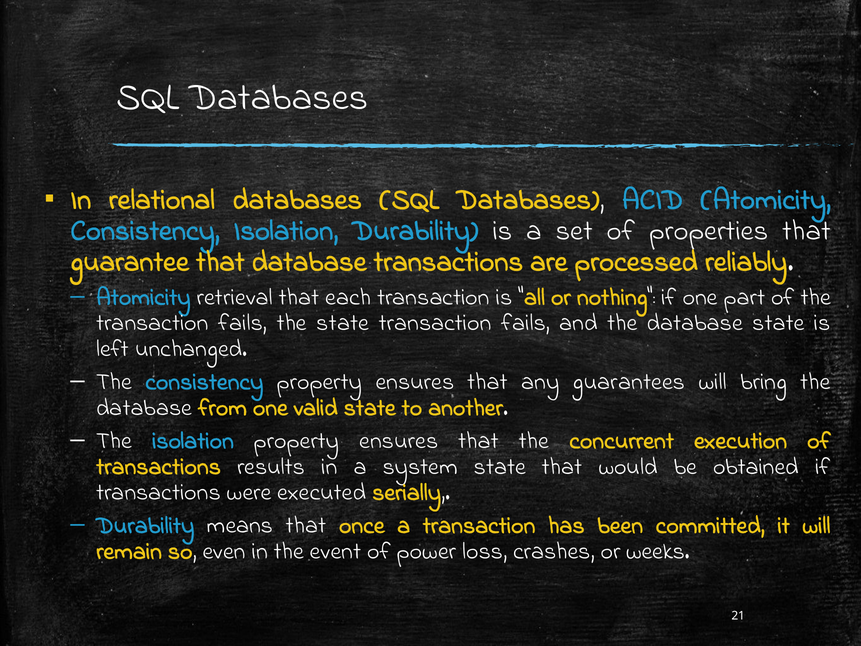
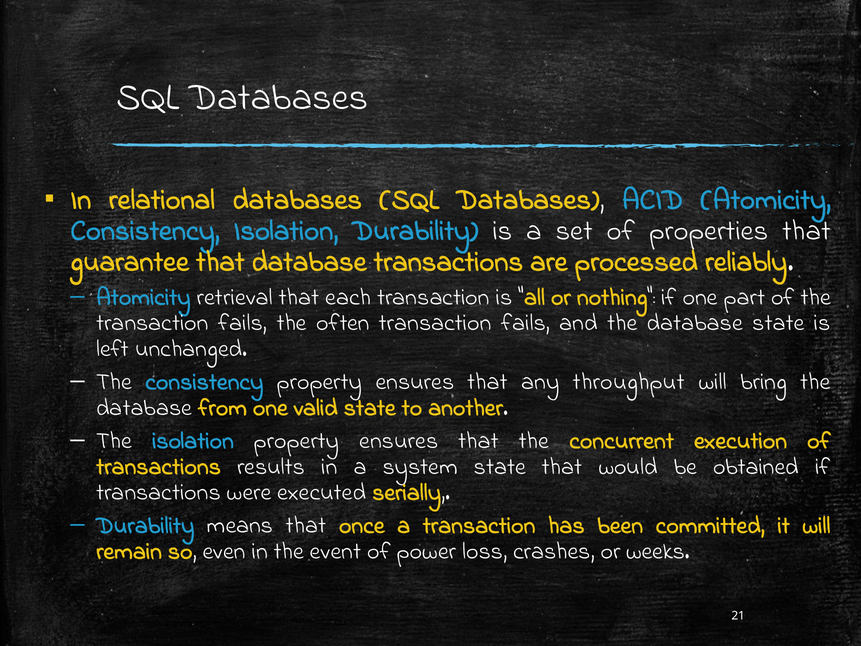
the state: state -> often
guarantees: guarantees -> throughput
